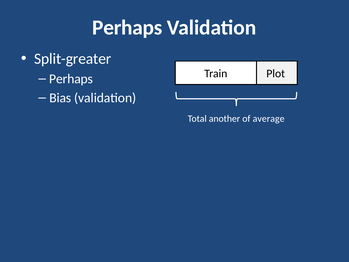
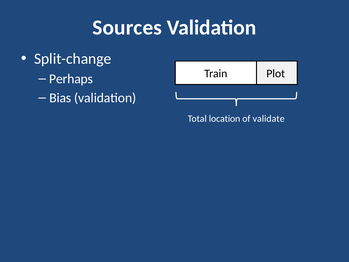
Perhaps at (127, 28): Perhaps -> Sources
Split-greater: Split-greater -> Split-change
another: another -> location
of average: average -> validate
